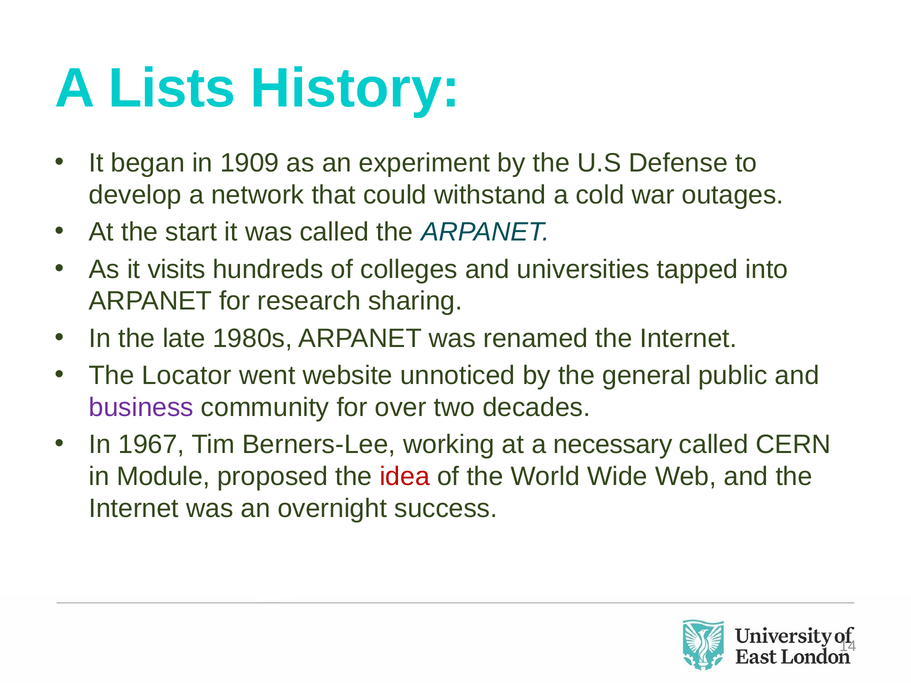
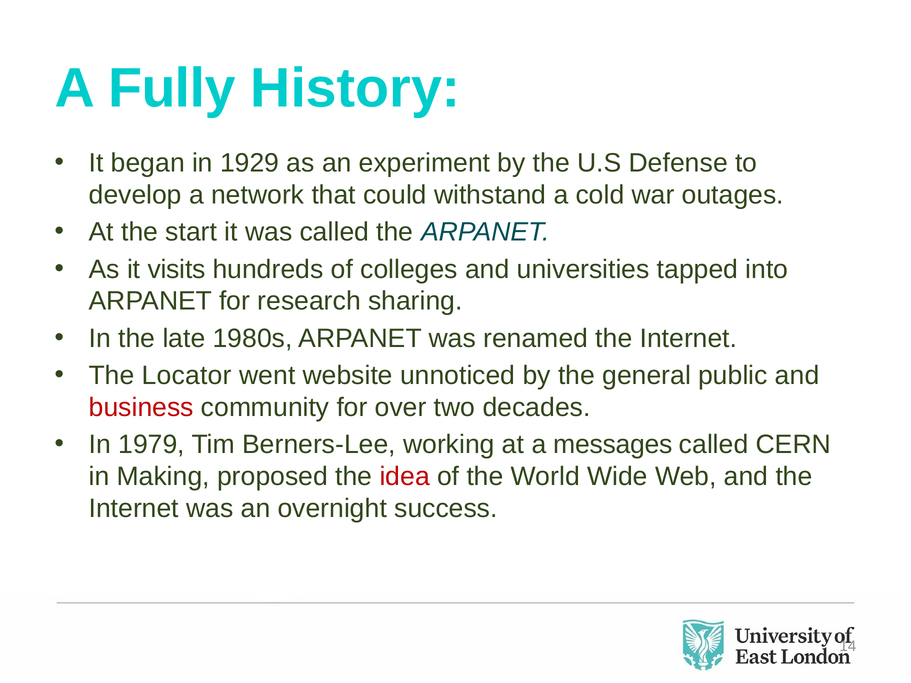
Lists: Lists -> Fully
1909: 1909 -> 1929
business colour: purple -> red
1967: 1967 -> 1979
necessary: necessary -> messages
Module: Module -> Making
